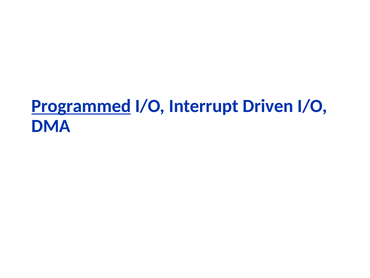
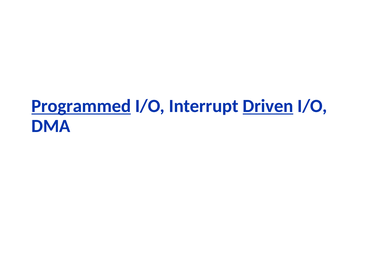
Driven underline: none -> present
